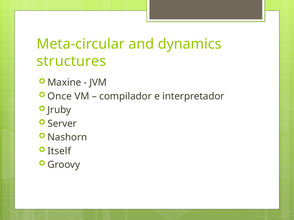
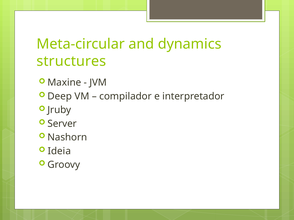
Once: Once -> Deep
Itself: Itself -> Ideia
